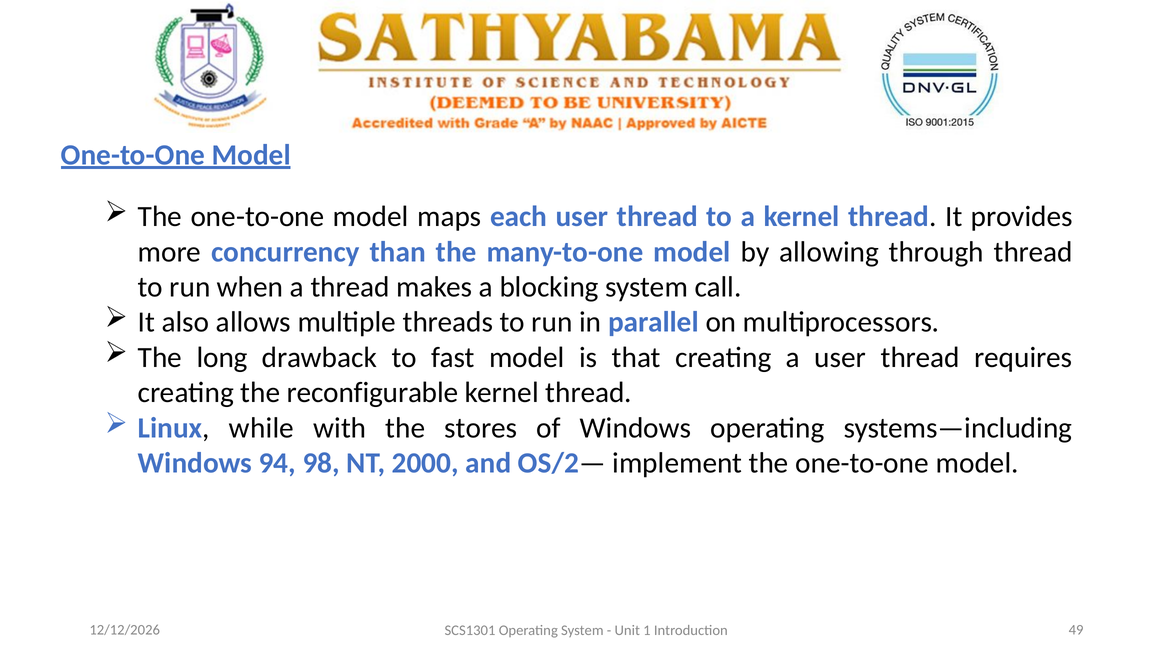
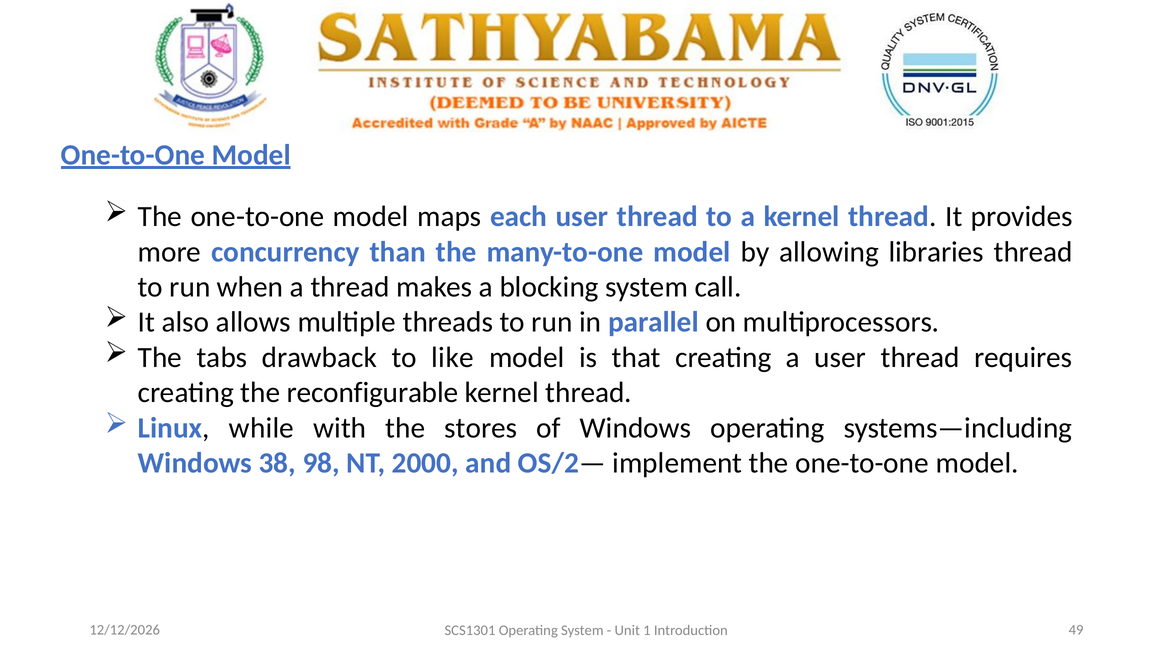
through: through -> libraries
long: long -> tabs
fast: fast -> like
94: 94 -> 38
